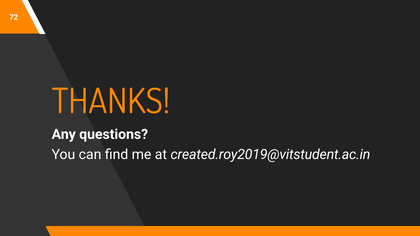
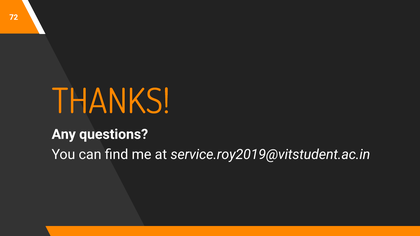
created.roy2019@vitstudent.ac.in: created.roy2019@vitstudent.ac.in -> service.roy2019@vitstudent.ac.in
